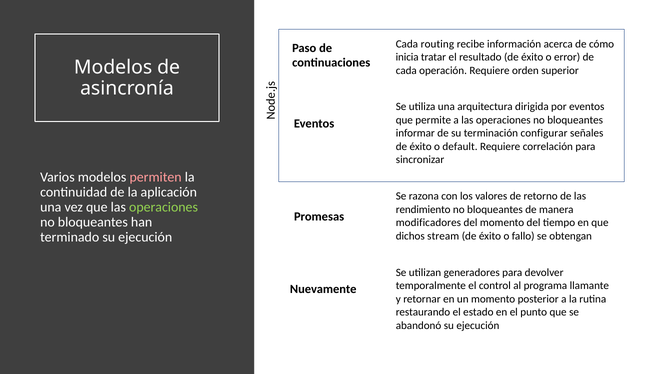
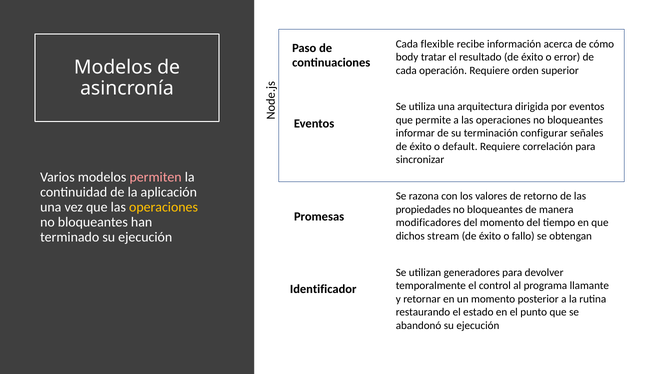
routing: routing -> flexible
inicia: inicia -> body
operaciones at (164, 208) colour: light green -> yellow
rendimiento: rendimiento -> propiedades
Nuevamente: Nuevamente -> Identificador
